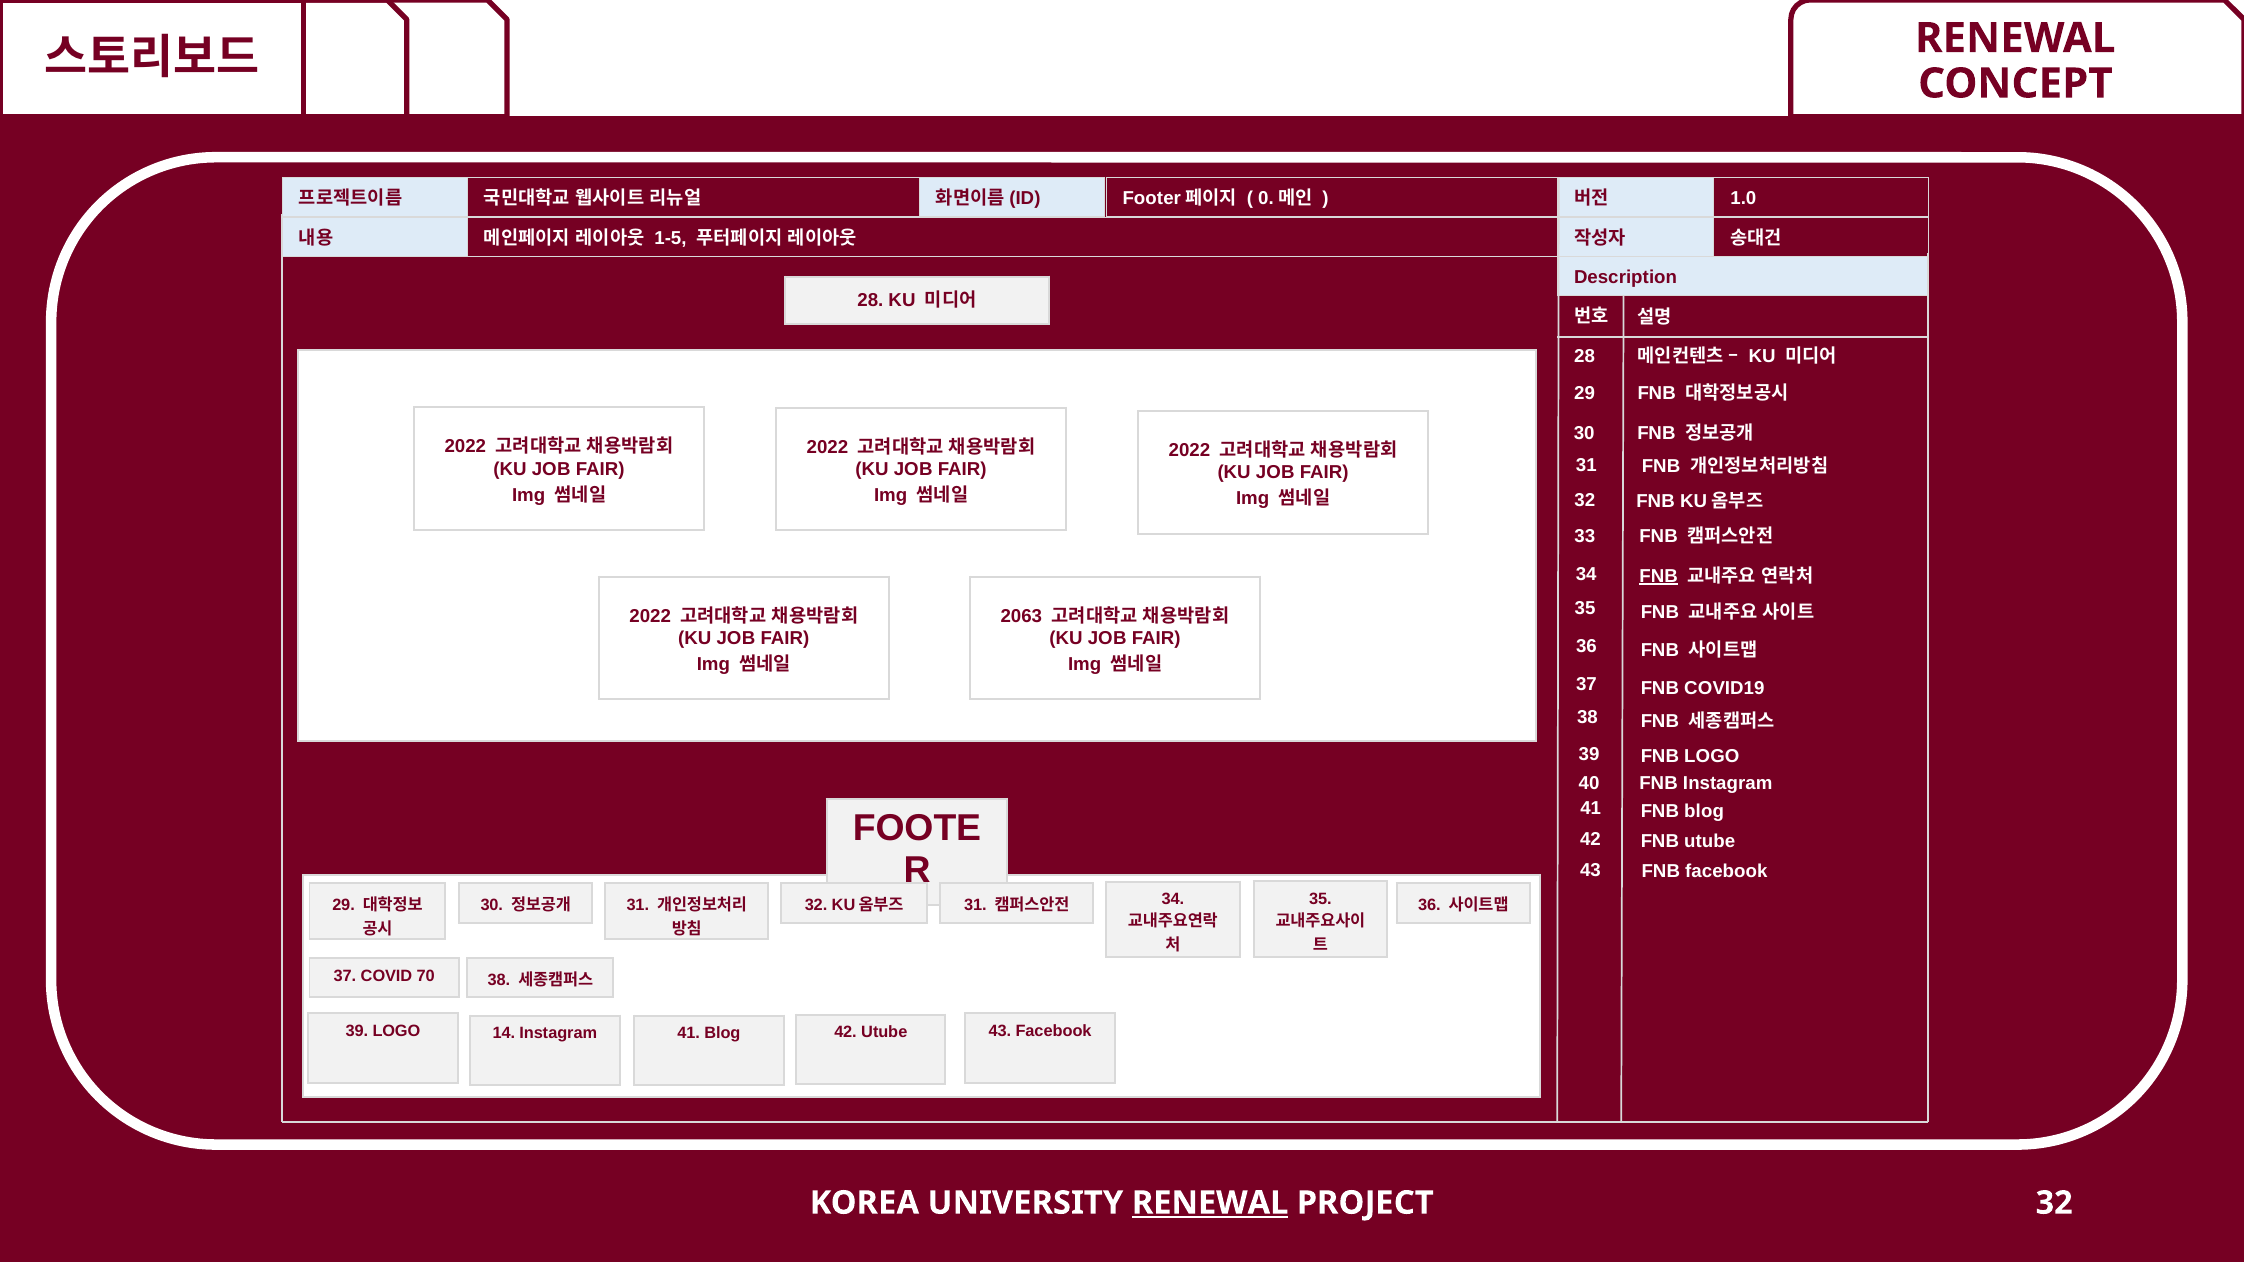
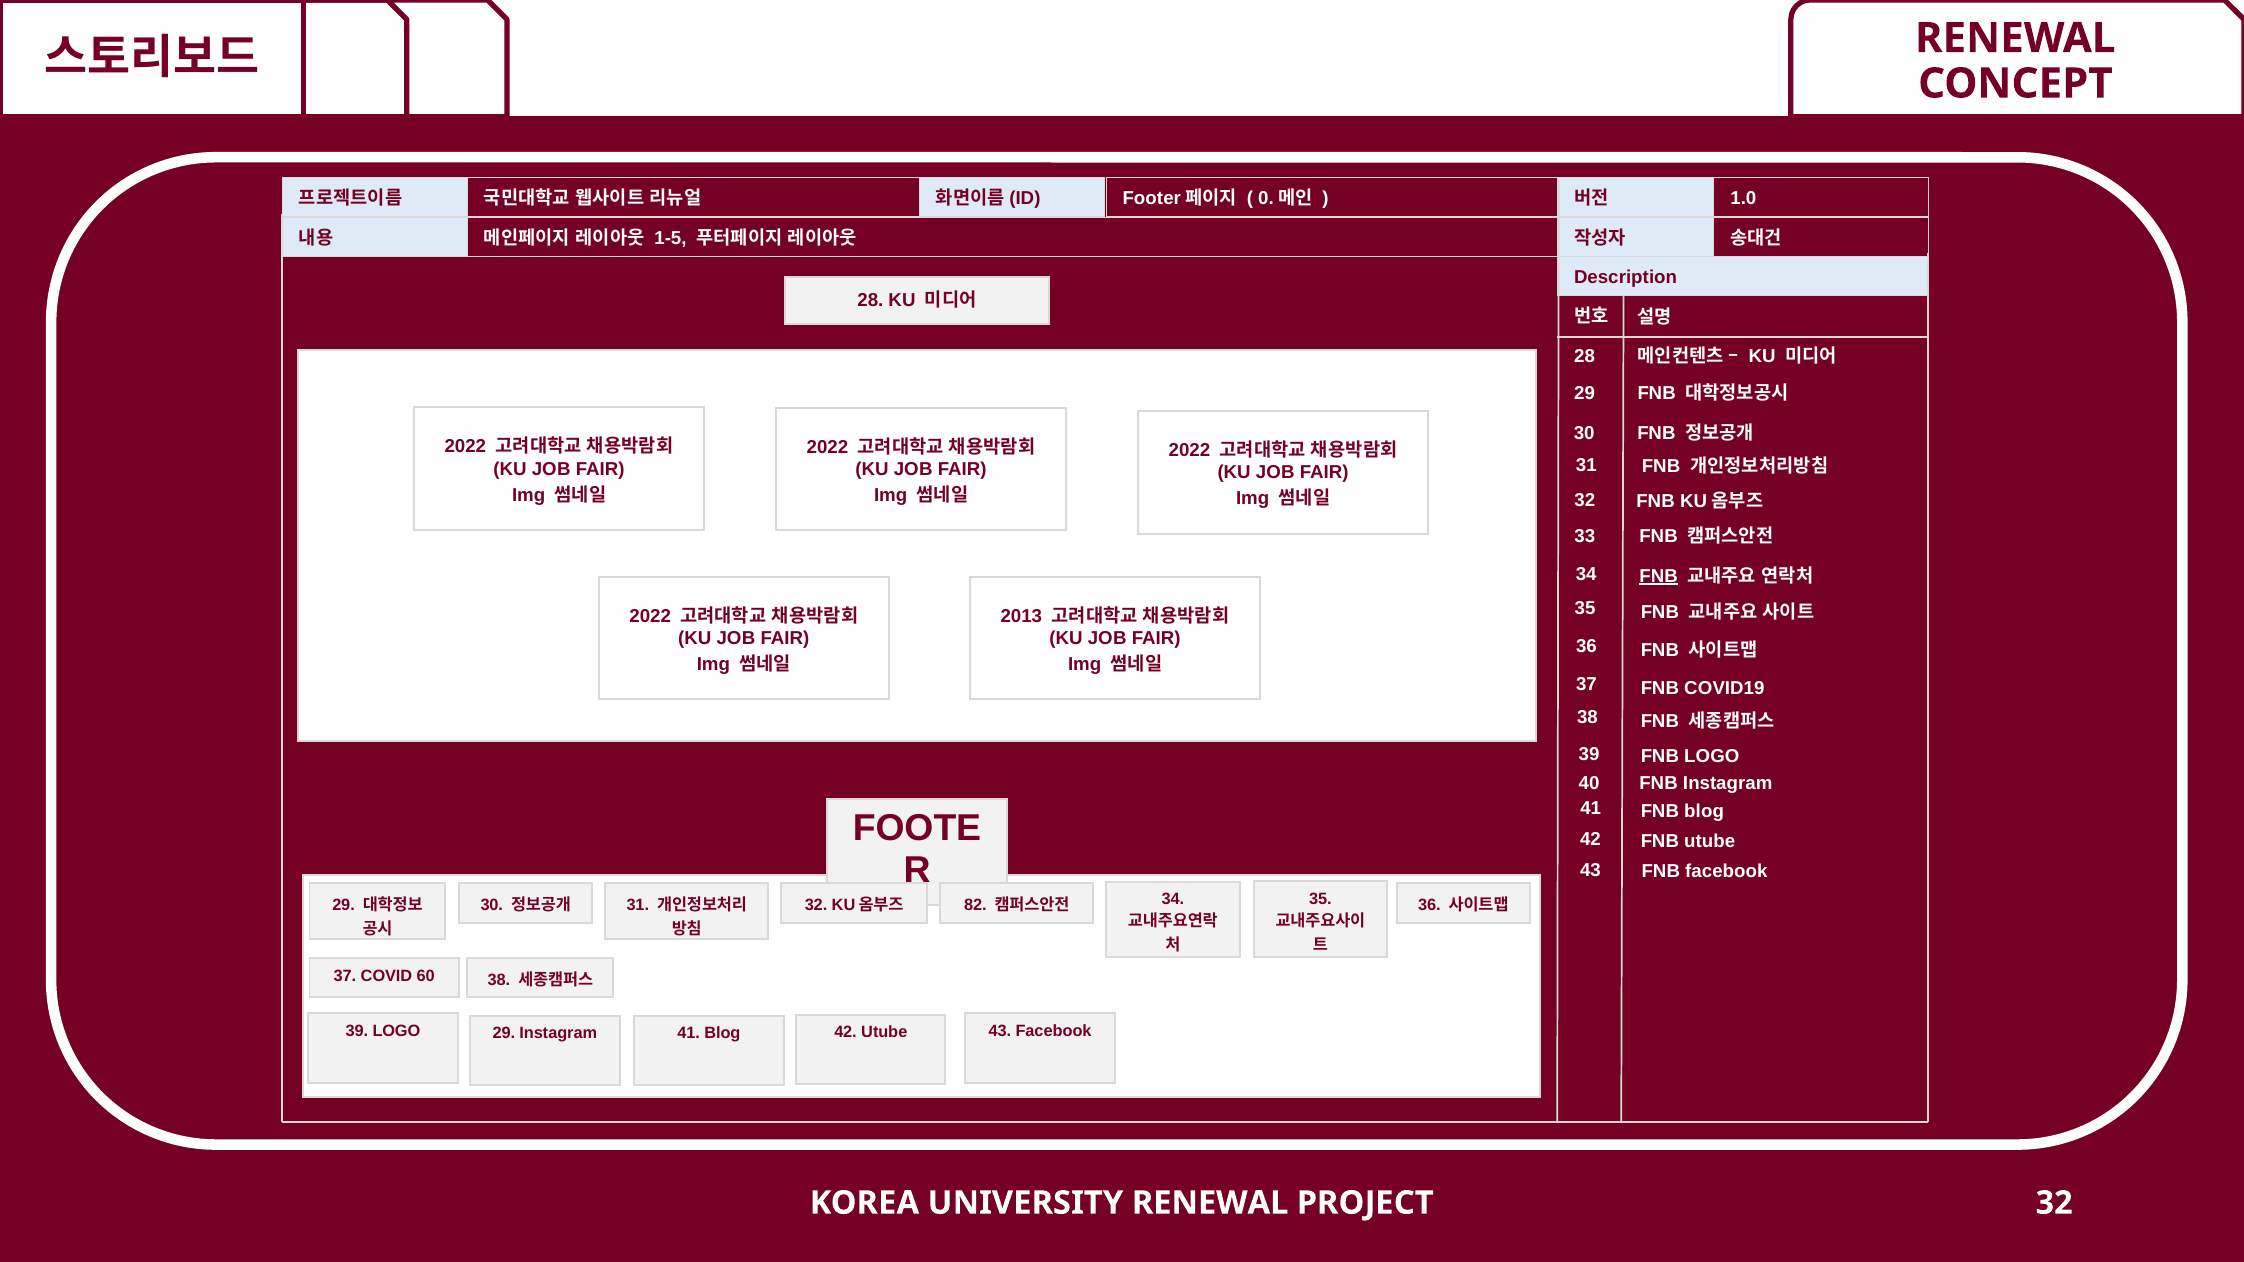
2063: 2063 -> 2013
31 at (975, 905): 31 -> 82
70: 70 -> 60
LOGO 14: 14 -> 29
RENEWAL at (1210, 1203) underline: present -> none
